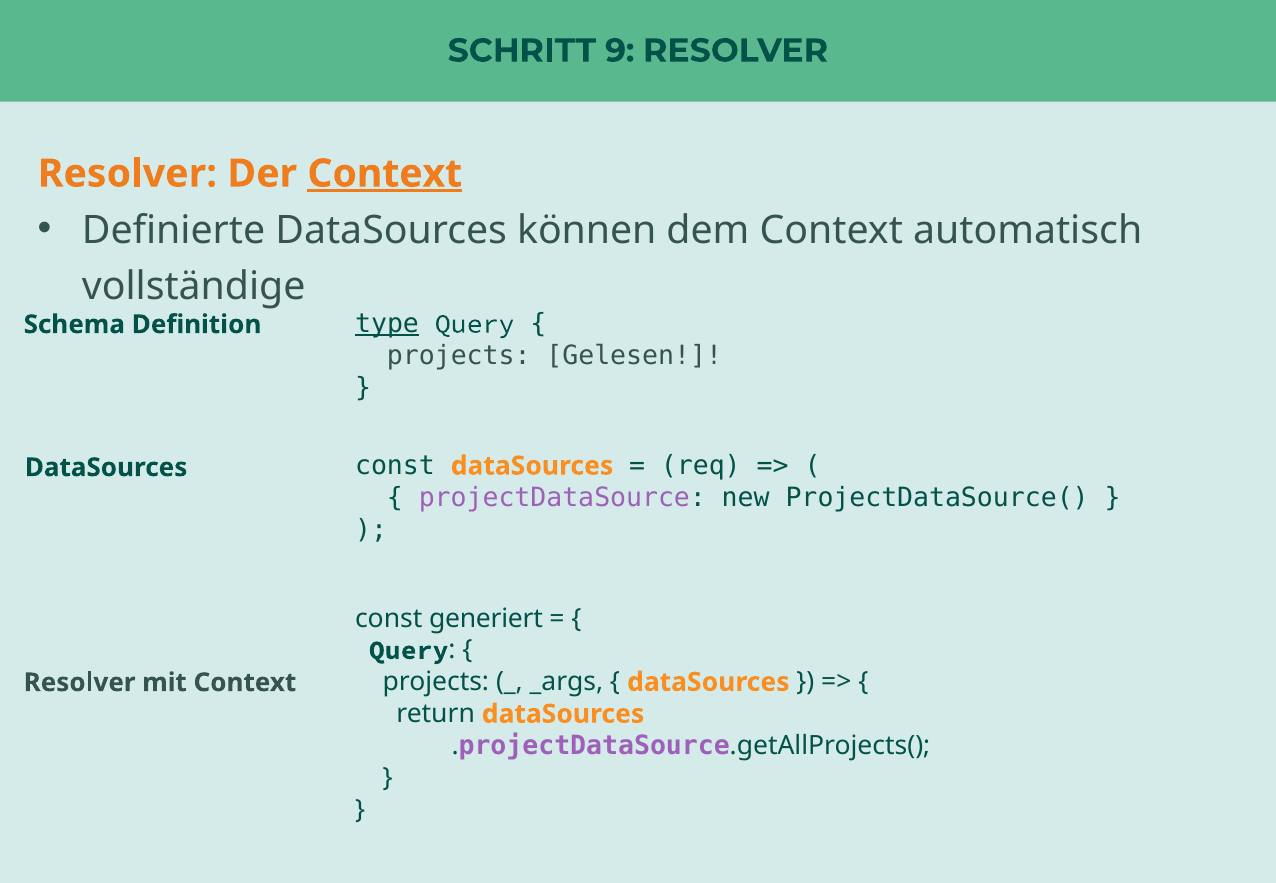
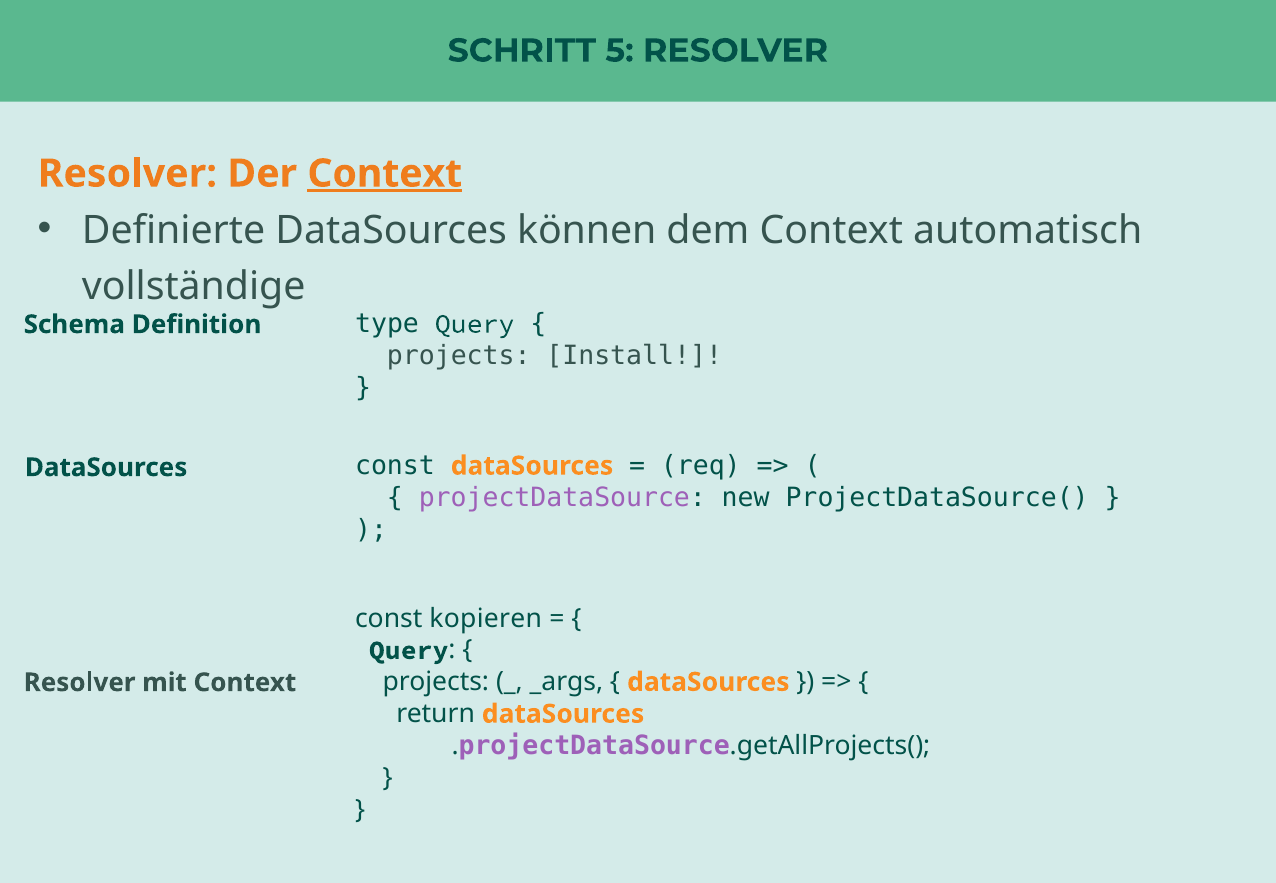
9: 9 -> 5
type underline: present -> none
Gelesen: Gelesen -> Install
generiert: generiert -> kopieren
